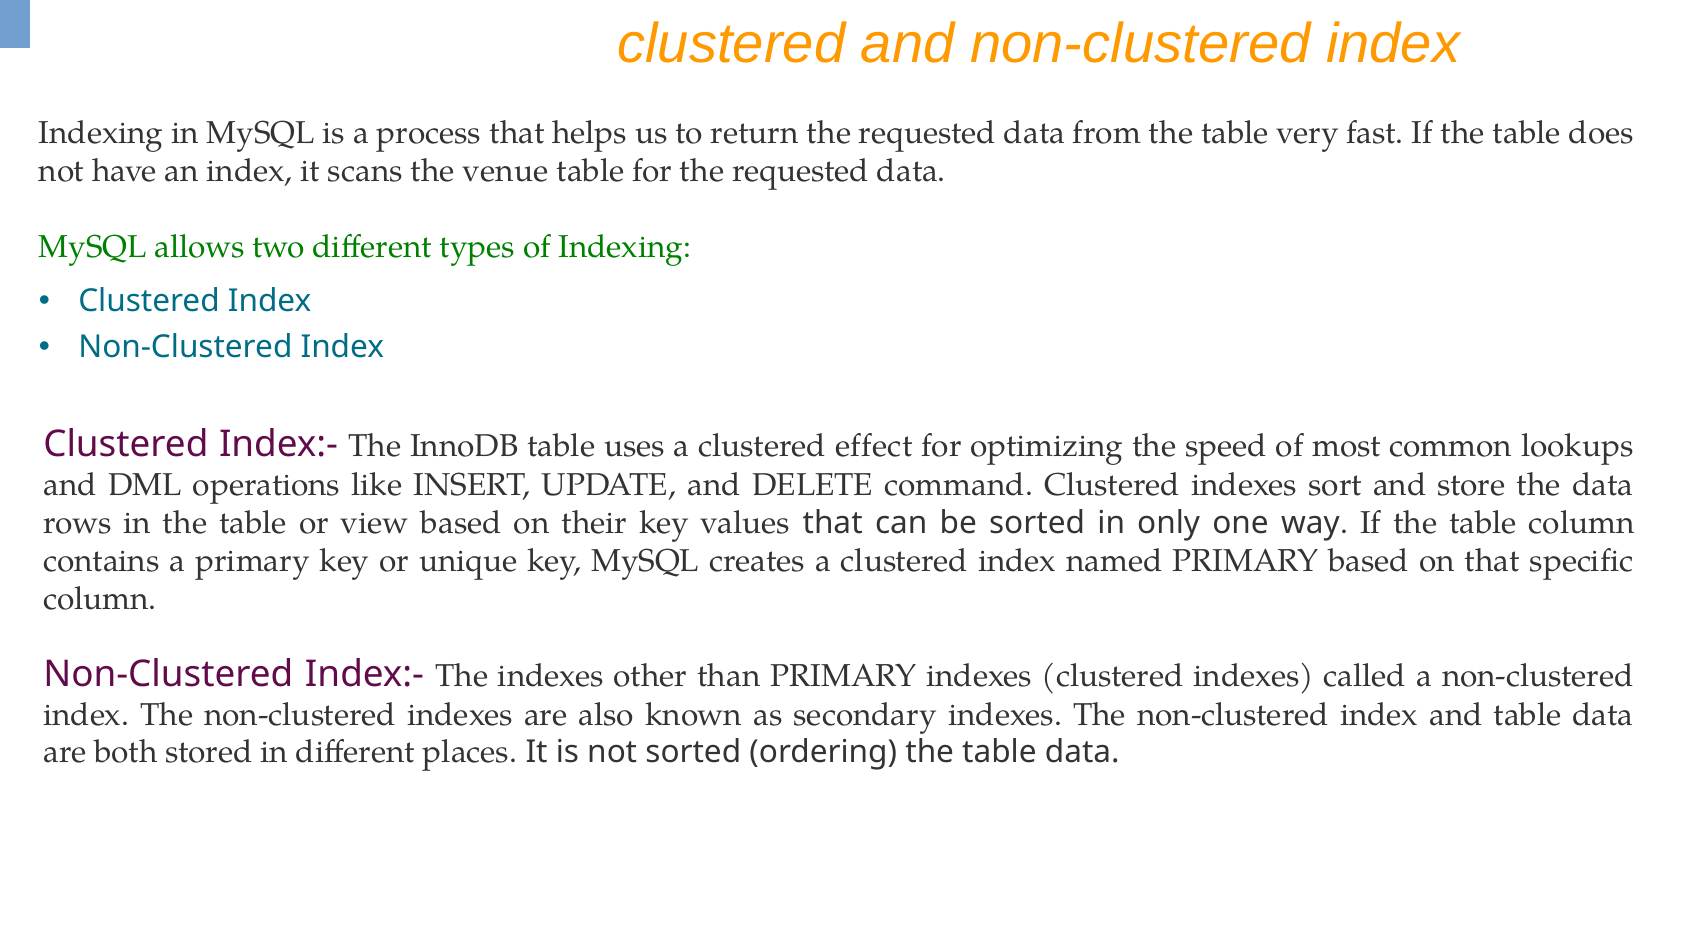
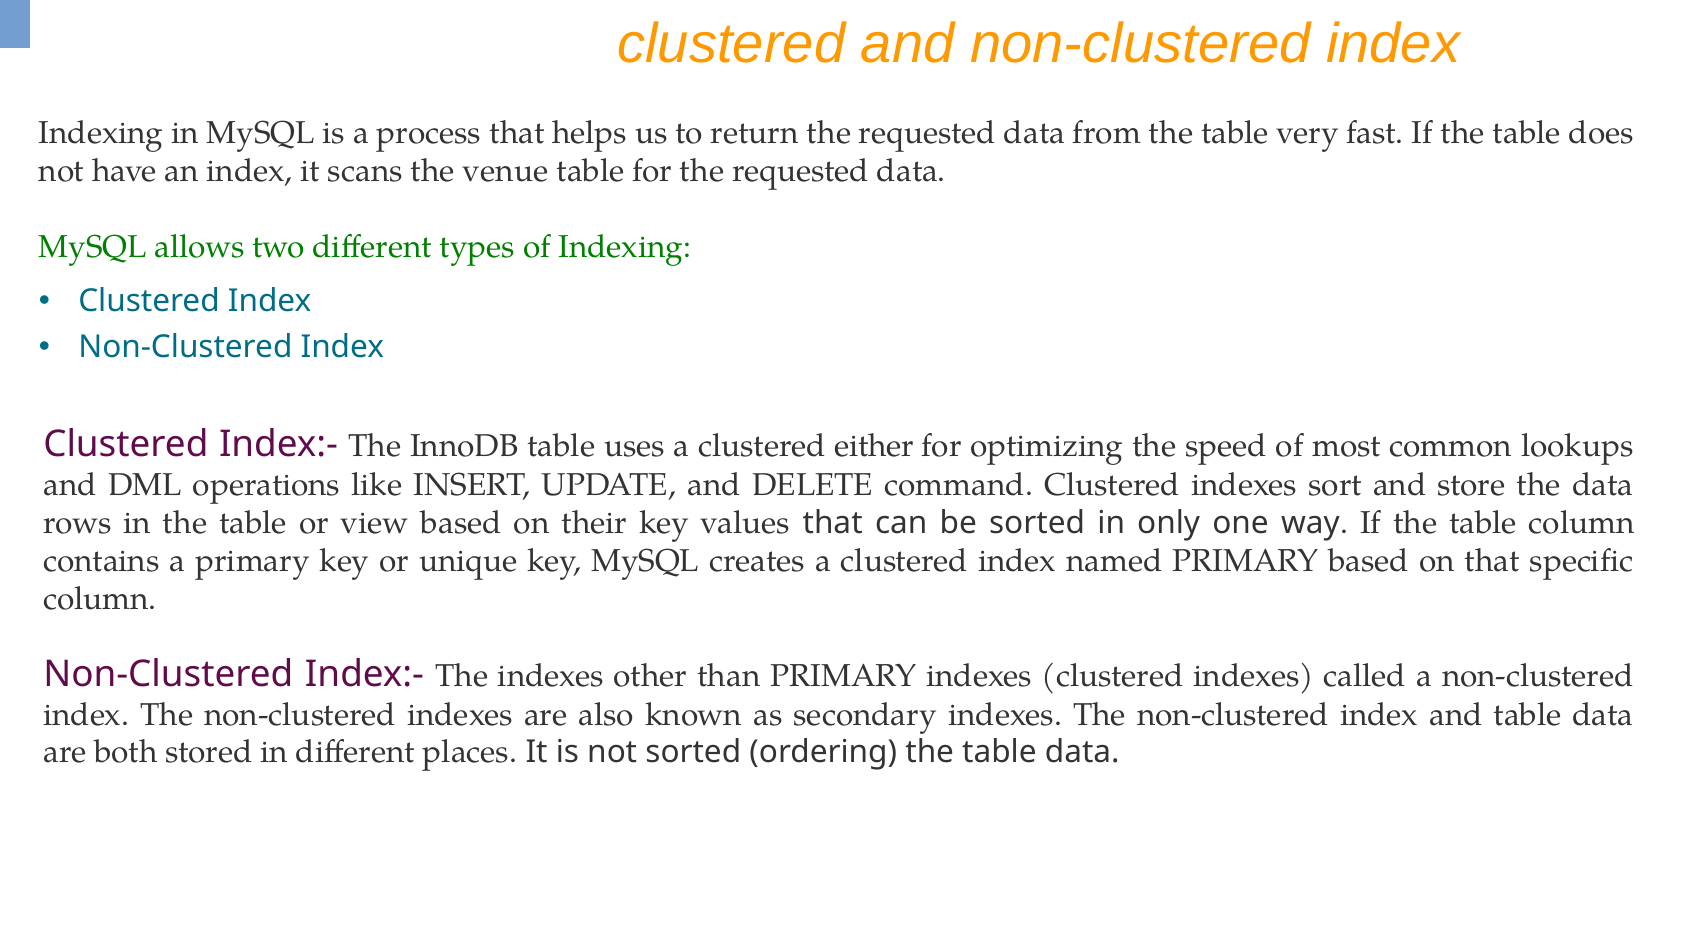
effect: effect -> either
